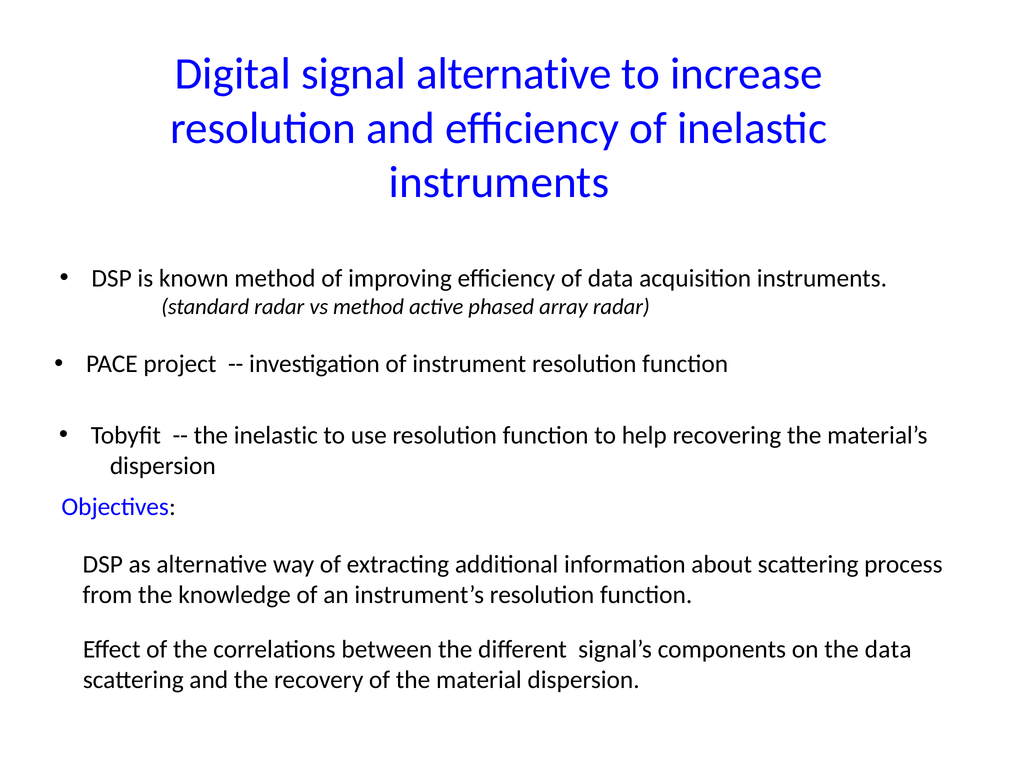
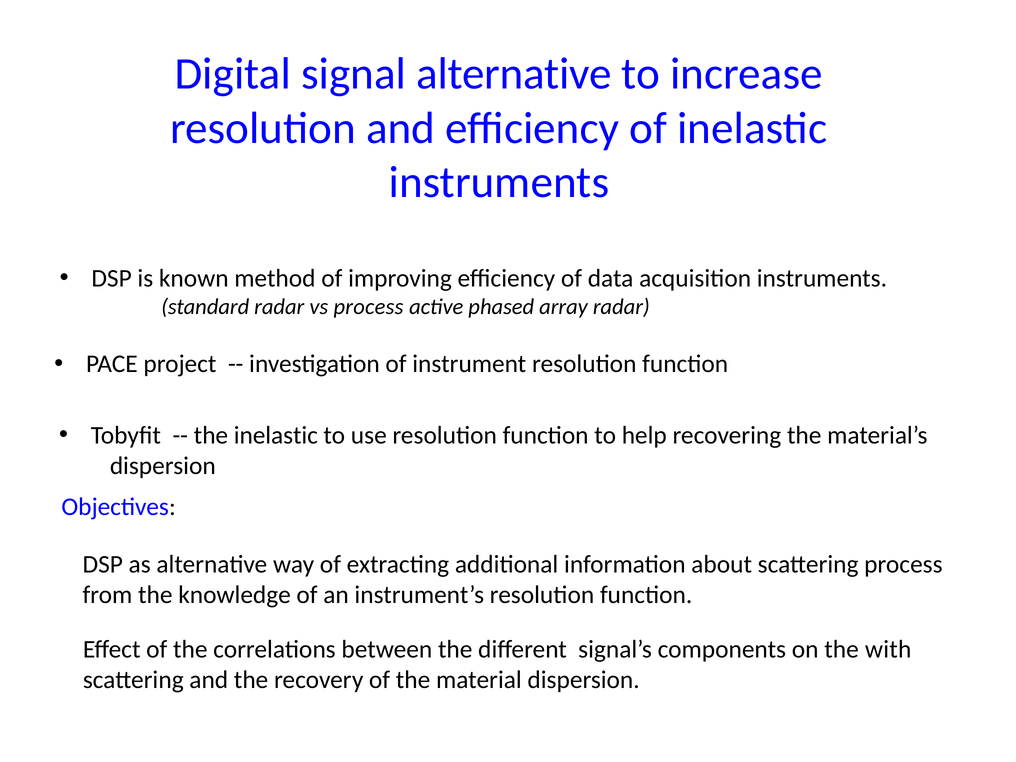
vs method: method -> process
the data: data -> with
